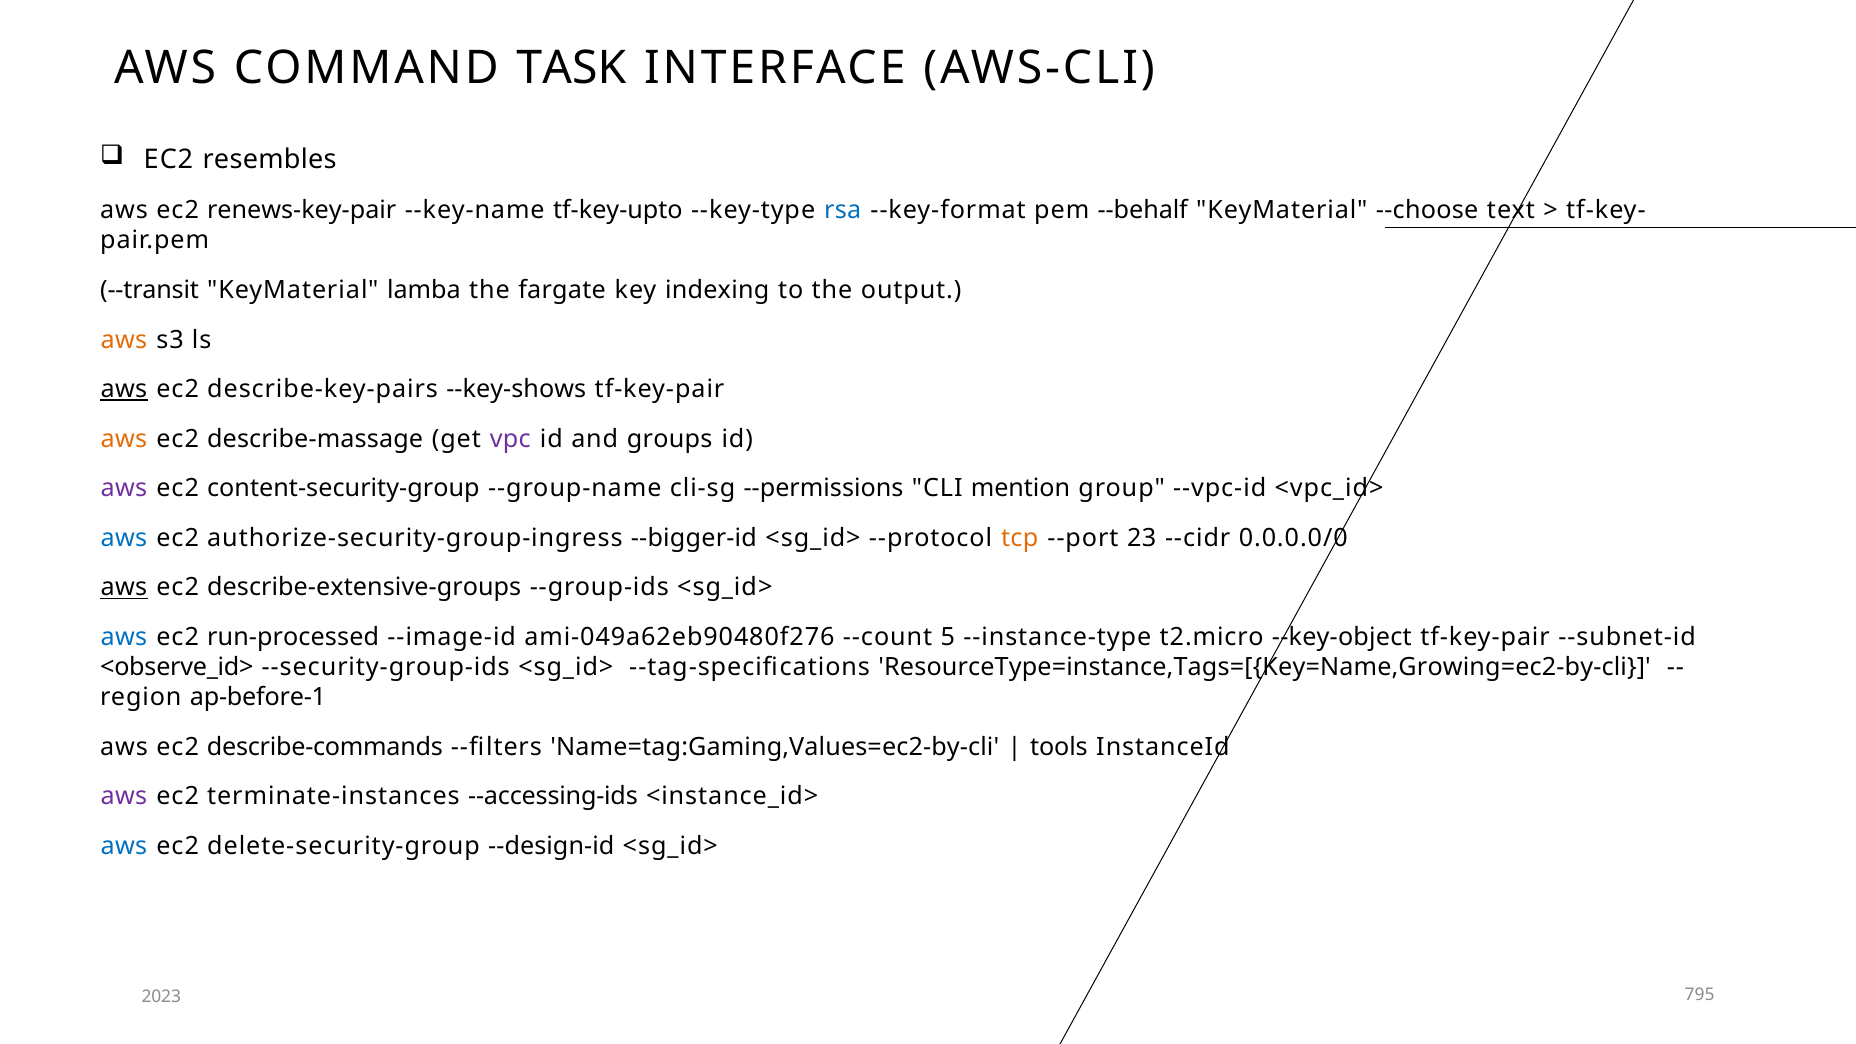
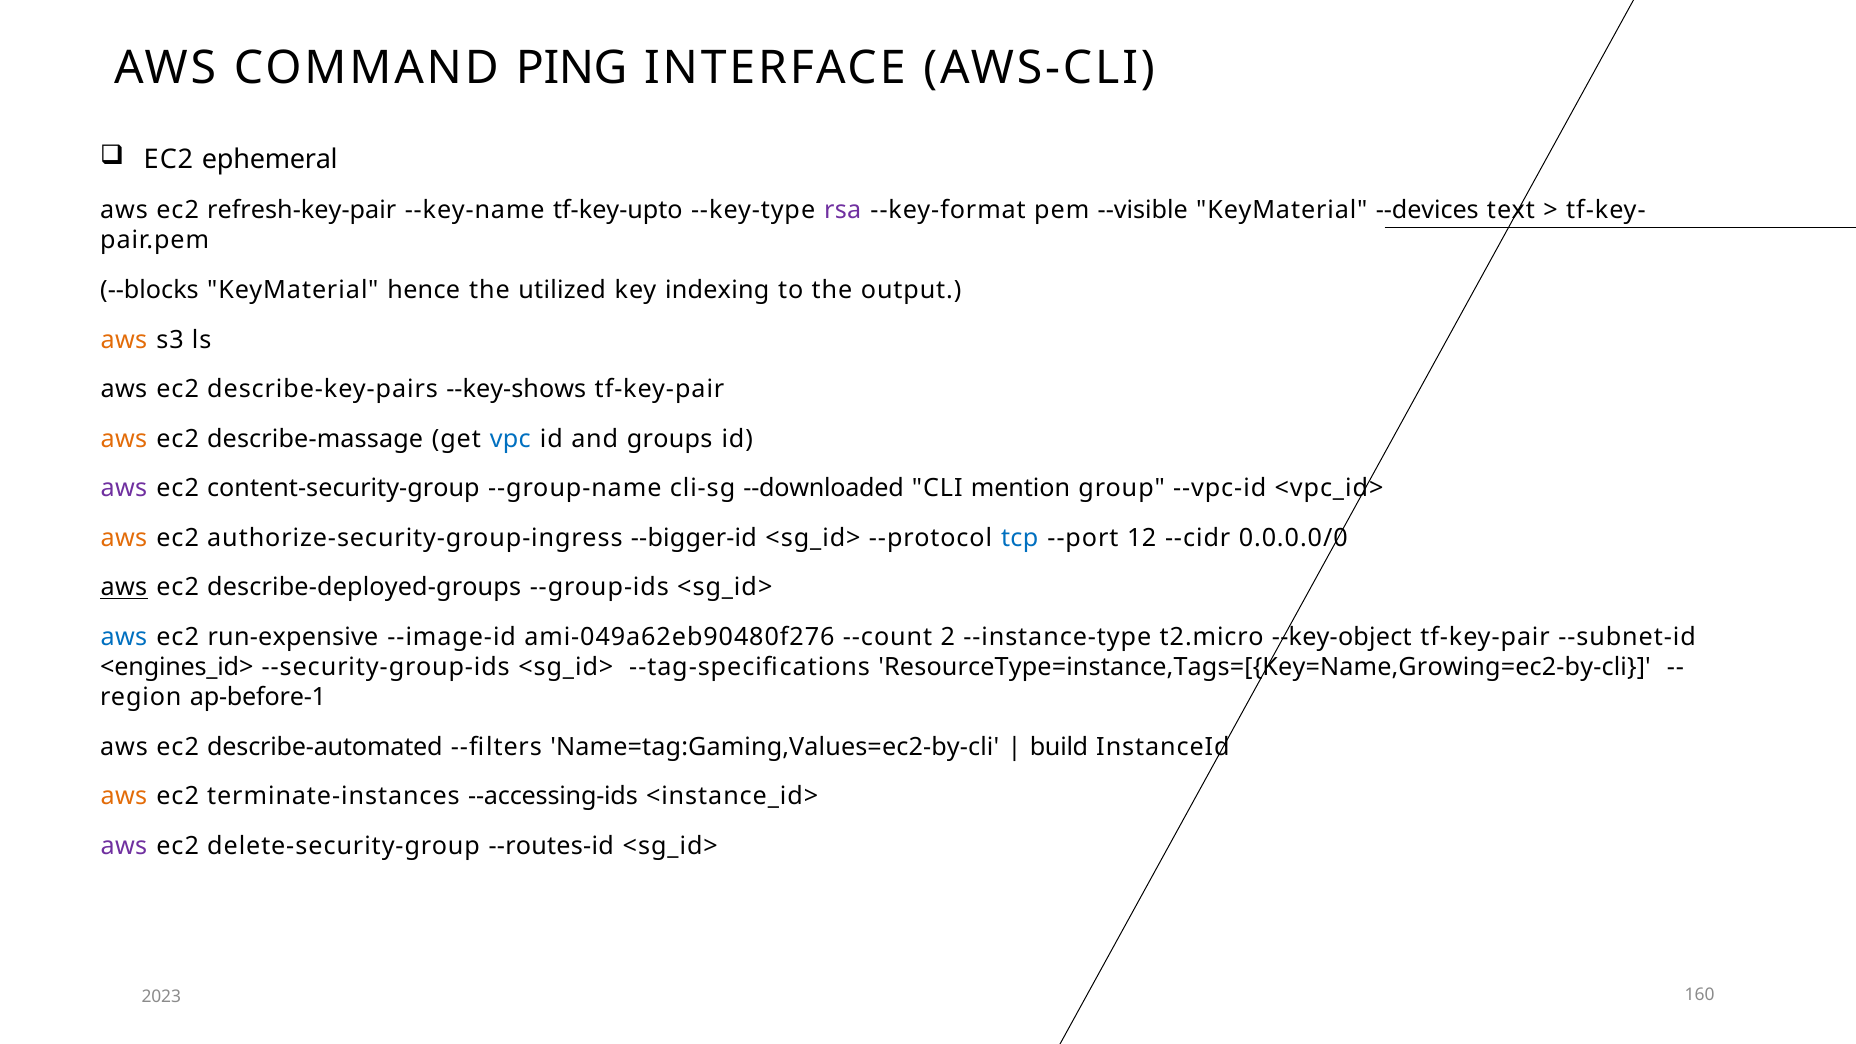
TASK: TASK -> PING
resembles: resembles -> ephemeral
renews-key-pair: renews-key-pair -> refresh-key-pair
rsa colour: blue -> purple
--behalf: --behalf -> --visible
--choose: --choose -> --devices
--transit: --transit -> --blocks
lamba: lamba -> hence
fargate: fargate -> utilized
aws at (124, 389) underline: present -> none
vpc colour: purple -> blue
--permissions: --permissions -> --downloaded
aws at (124, 538) colour: blue -> orange
tcp colour: orange -> blue
23: 23 -> 12
describe-extensive-groups: describe-extensive-groups -> describe-deployed-groups
run-processed: run-processed -> run-expensive
5: 5 -> 2
<observe_id>: <observe_id> -> <engines_id>
describe-commands: describe-commands -> describe-automated
tools: tools -> build
aws at (124, 796) colour: purple -> orange
aws at (124, 846) colour: blue -> purple
--design-id: --design-id -> --routes-id
795: 795 -> 160
